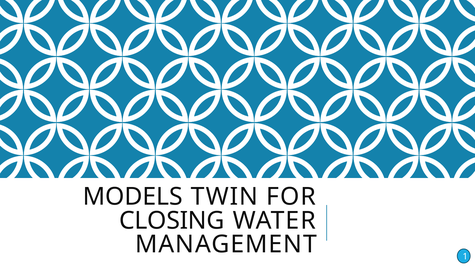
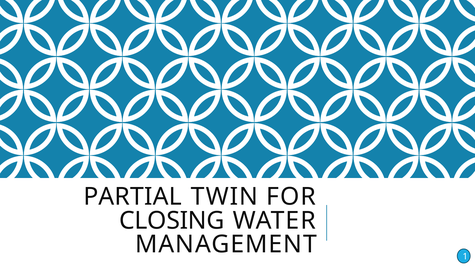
MODELS: MODELS -> PARTIAL
